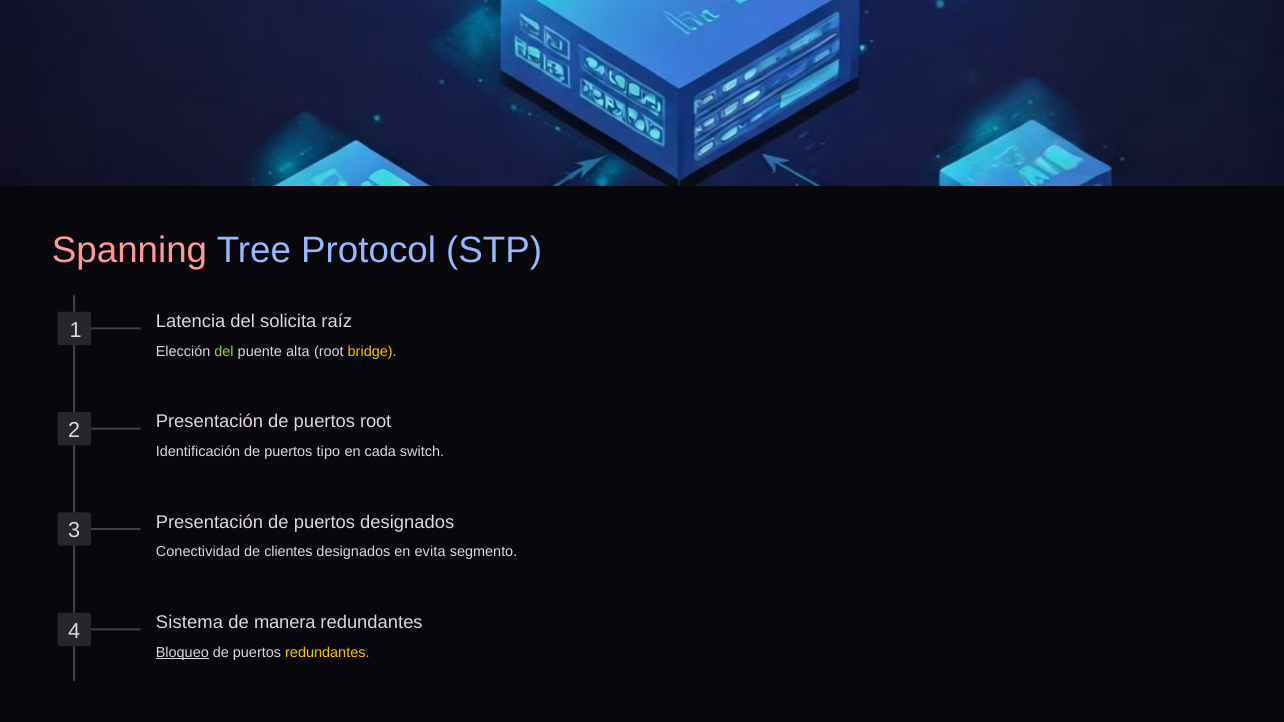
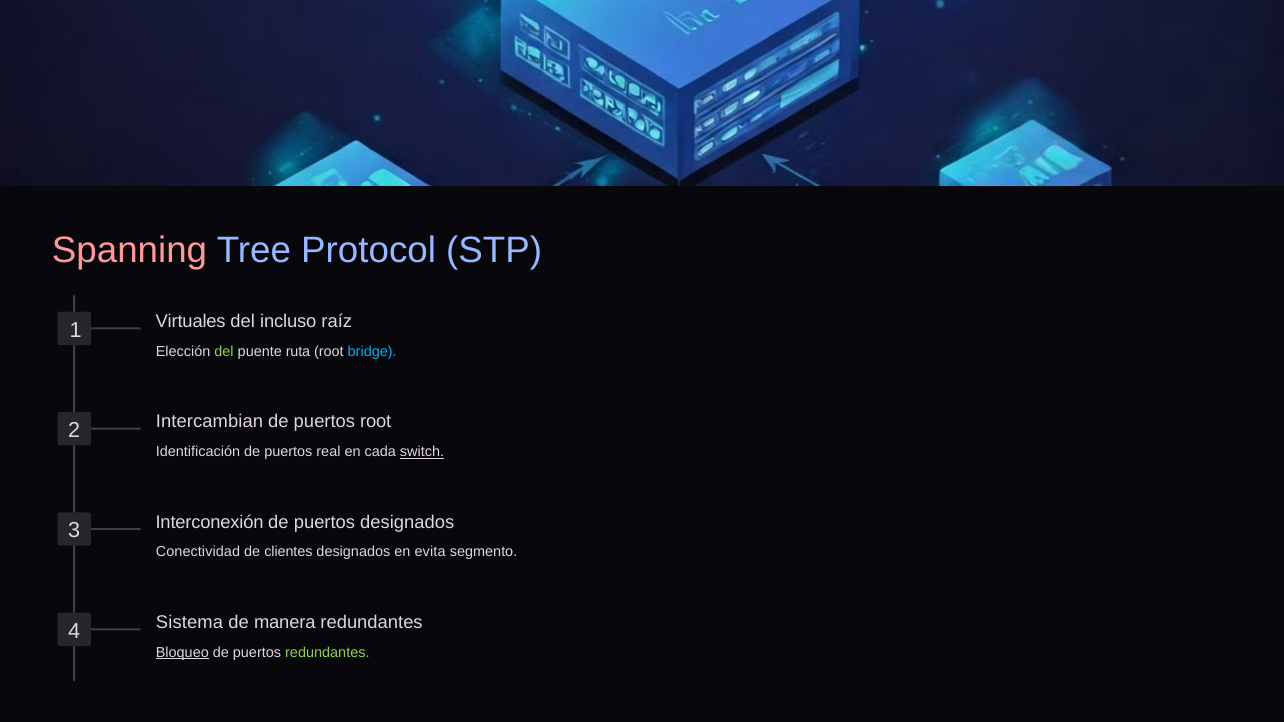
Latencia: Latencia -> Virtuales
solicita: solicita -> incluso
alta: alta -> ruta
bridge colour: yellow -> light blue
2 Presentación: Presentación -> Intercambian
tipo: tipo -> real
switch underline: none -> present
3 Presentación: Presentación -> Interconexión
redundantes at (327, 653) colour: yellow -> light green
